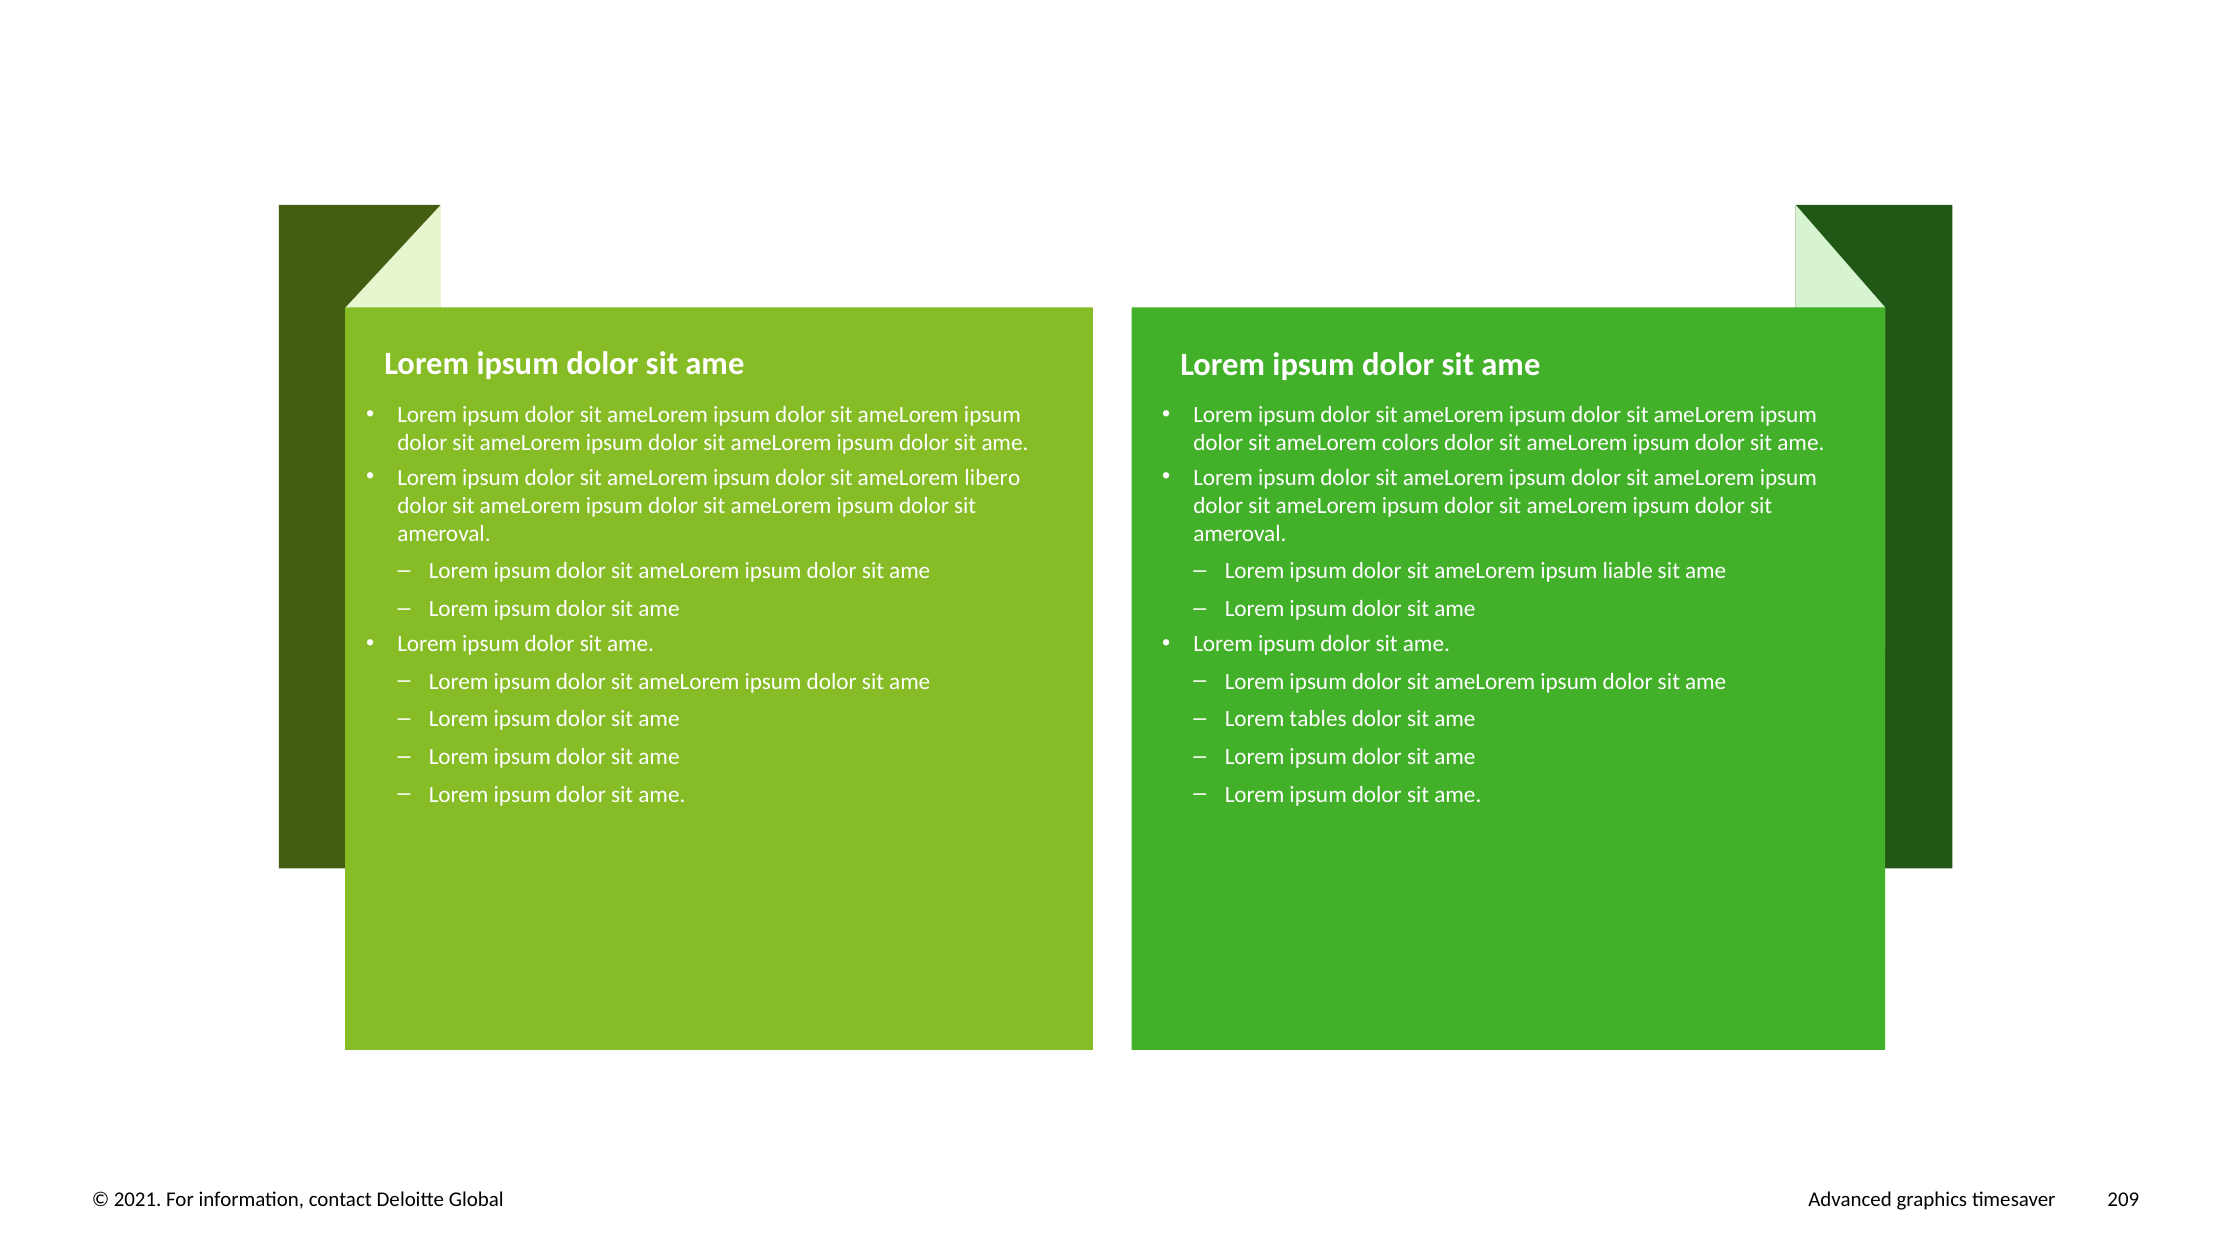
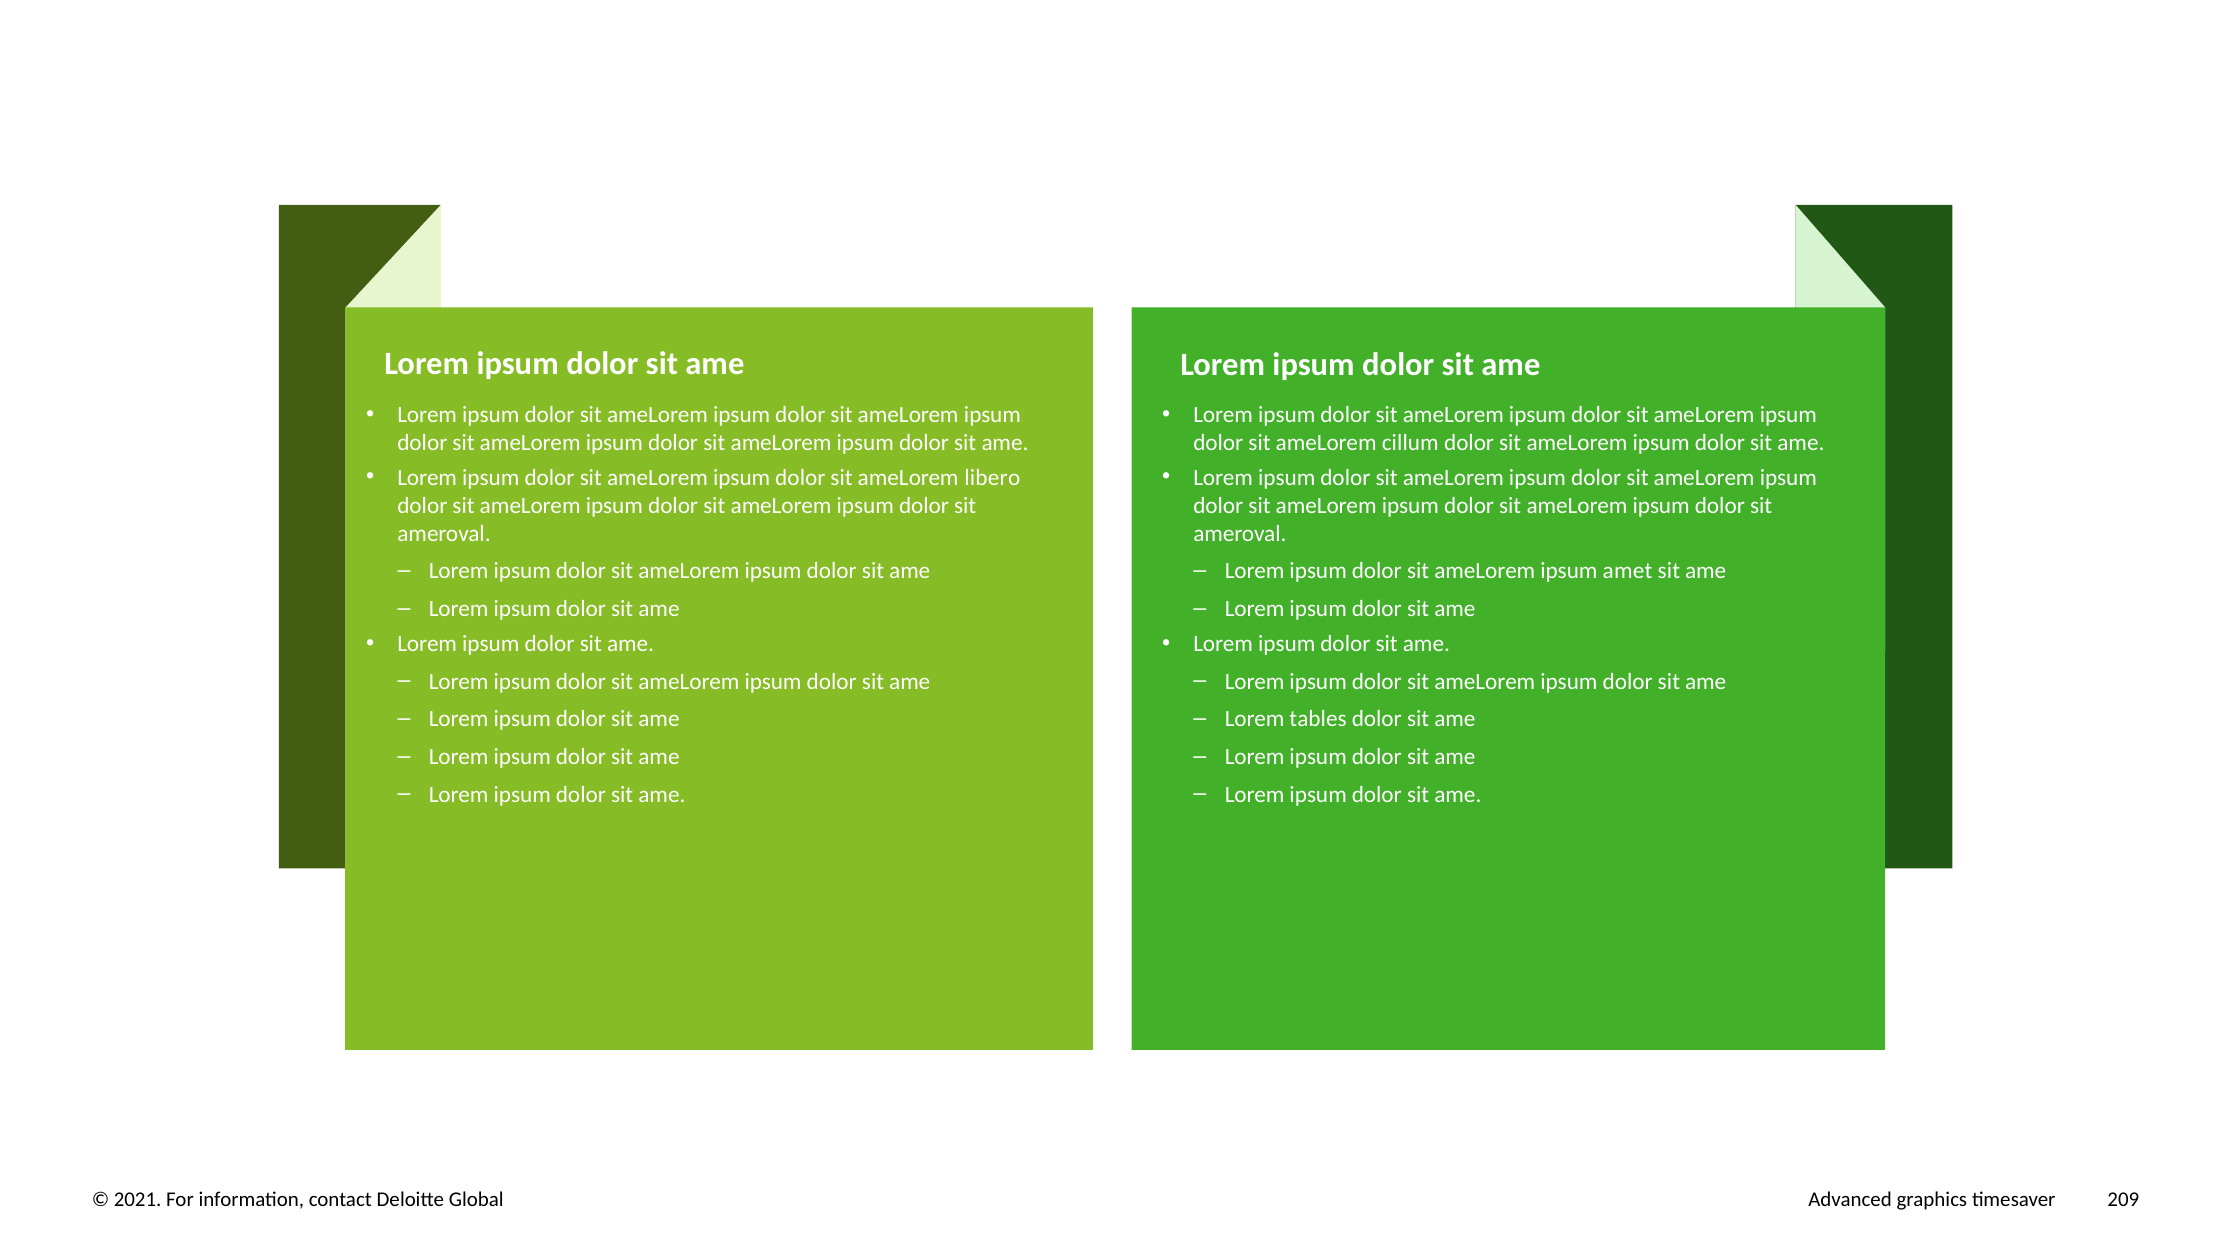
colors: colors -> cillum
liable: liable -> amet
